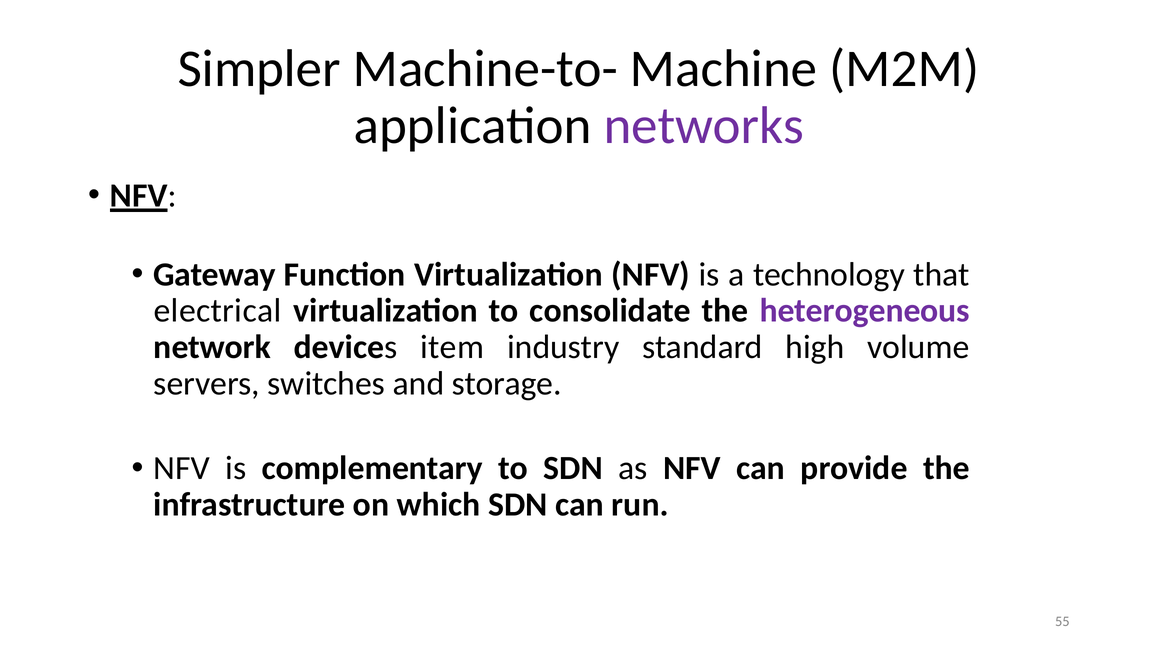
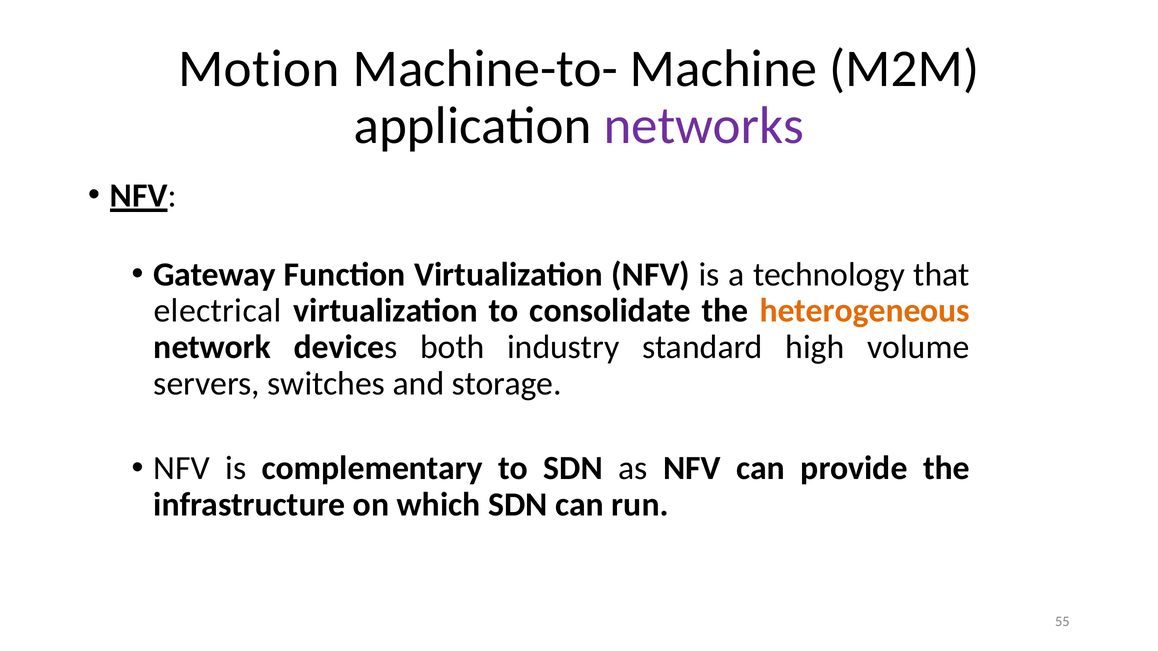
Simpler: Simpler -> Motion
heterogeneous colour: purple -> orange
item: item -> both
